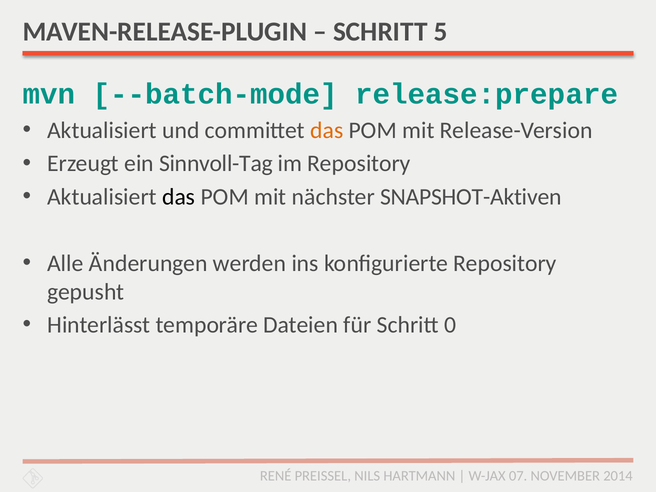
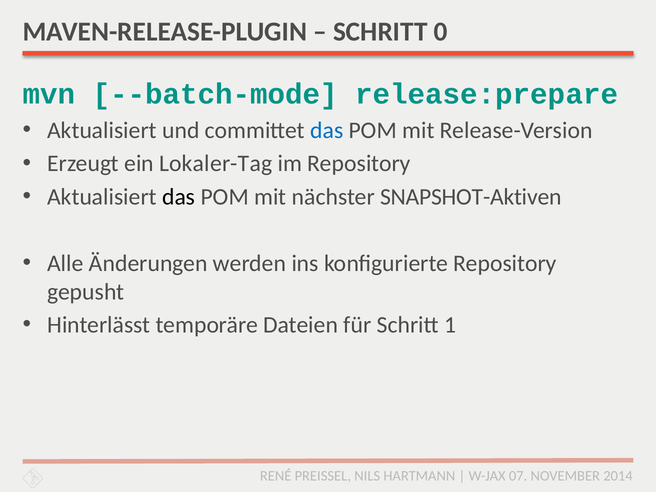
5: 5 -> 0
das at (327, 130) colour: orange -> blue
Sinnvoll-Tag: Sinnvoll-Tag -> Lokaler-Tag
0: 0 -> 1
